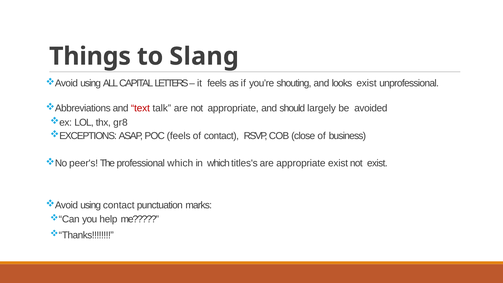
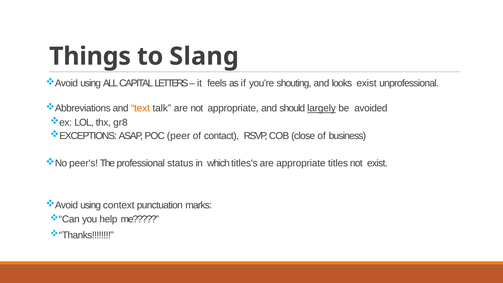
text colour: red -> orange
largely underline: none -> present
POC feels: feels -> peer
professional which: which -> status
appropriate exist: exist -> titles
using contact: contact -> context
